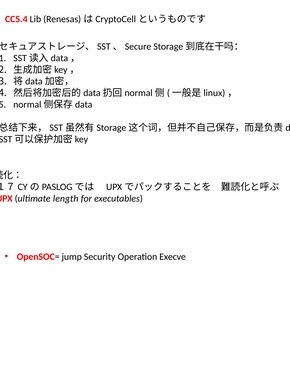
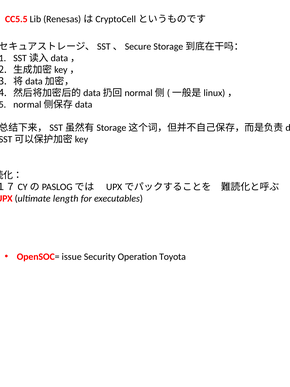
CC5.4: CC5.4 -> CC5.5
jump: jump -> issue
Execve: Execve -> Toyota
